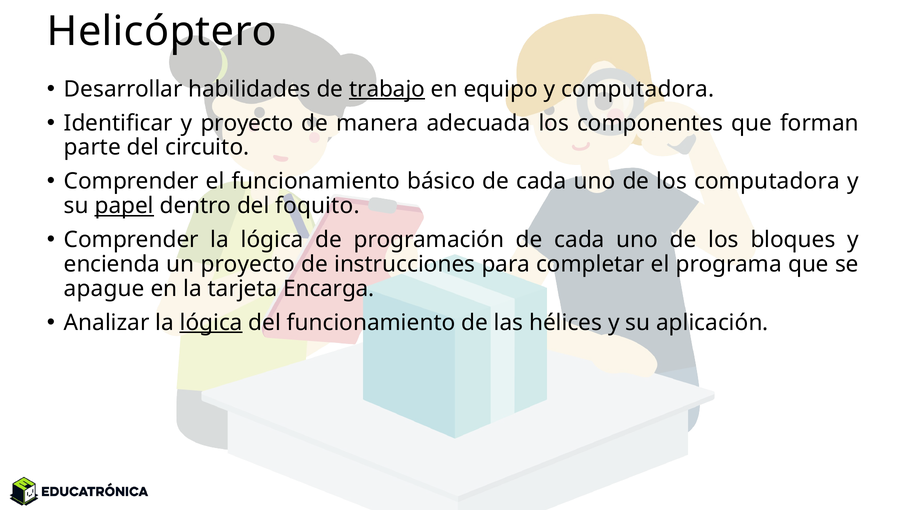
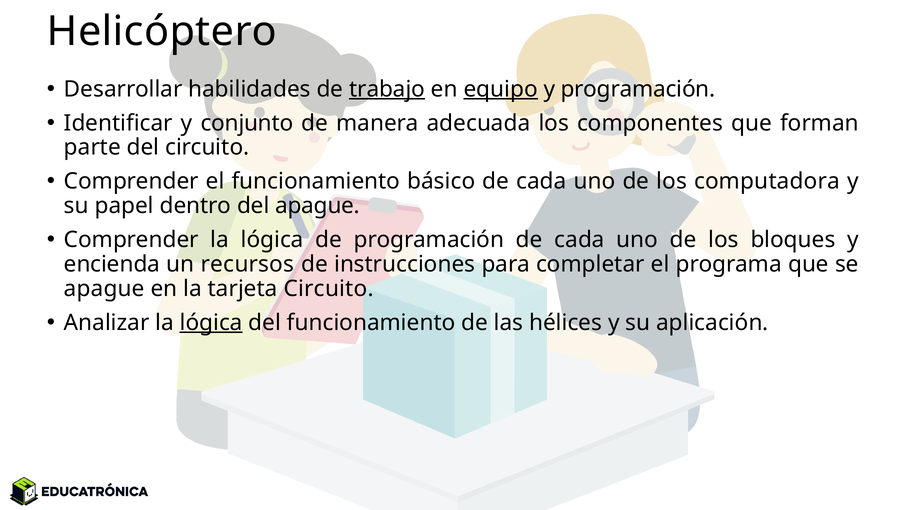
equipo underline: none -> present
y computadora: computadora -> programación
y proyecto: proyecto -> conjunto
papel underline: present -> none
del foquito: foquito -> apague
un proyecto: proyecto -> recursos
tarjeta Encarga: Encarga -> Circuito
